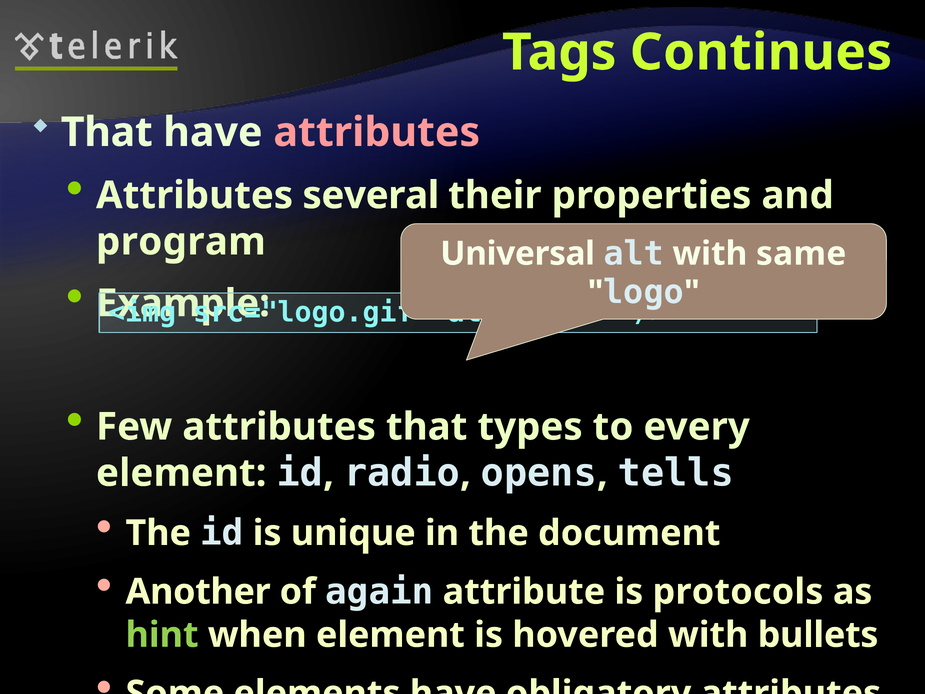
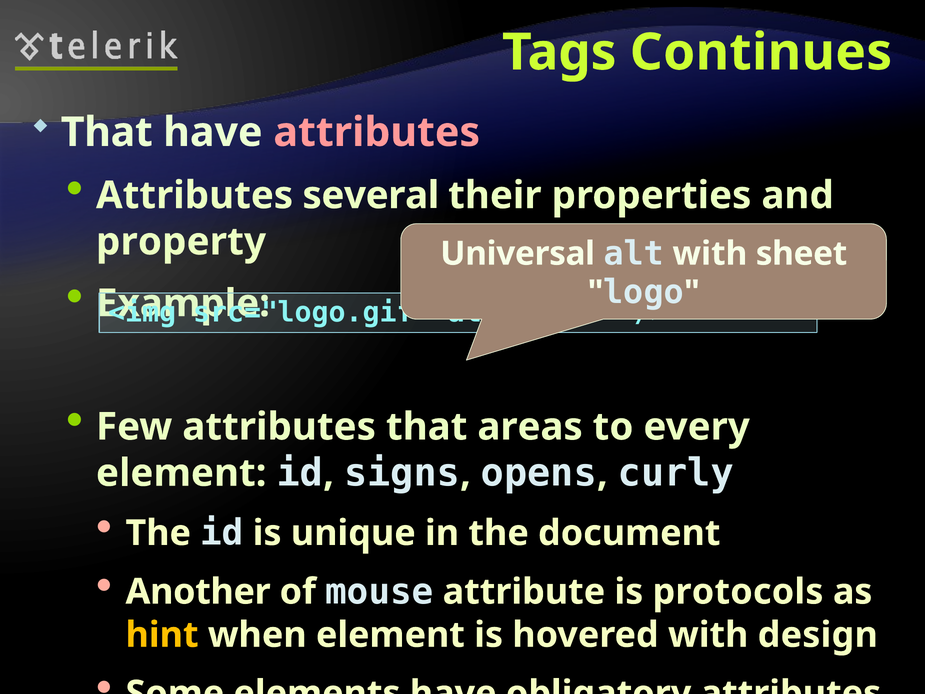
program: program -> property
same: same -> sheet
types: types -> areas
radio: radio -> signs
tells: tells -> curly
again: again -> mouse
hint colour: light green -> yellow
bullets: bullets -> design
